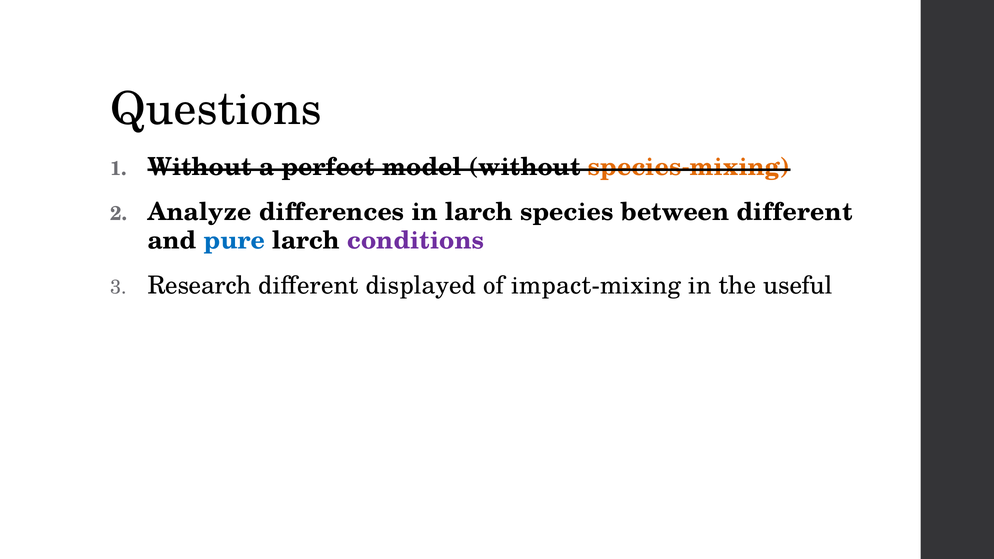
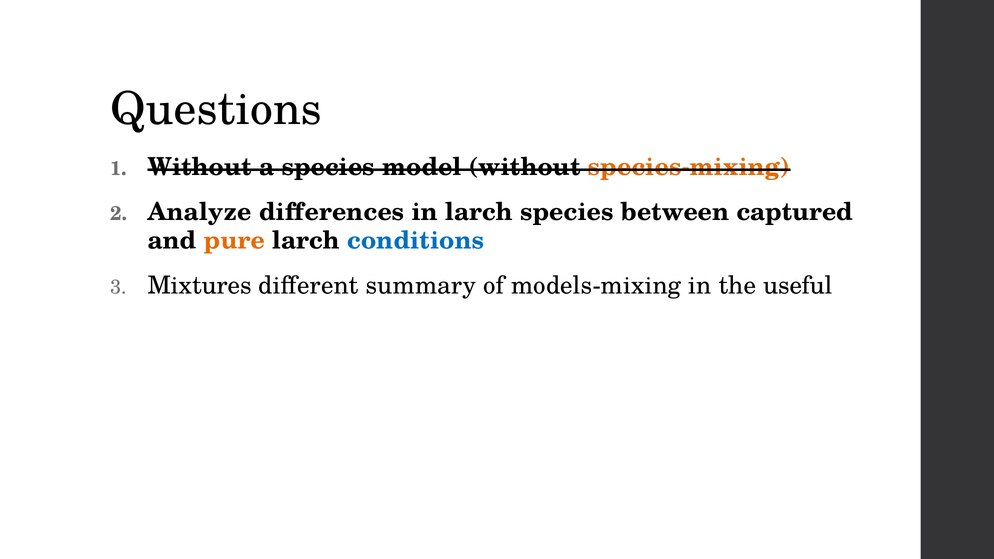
a perfect: perfect -> species
between different: different -> captured
pure colour: blue -> orange
conditions colour: purple -> blue
Research: Research -> Mixtures
displayed: displayed -> summary
impact-mixing: impact-mixing -> models-mixing
